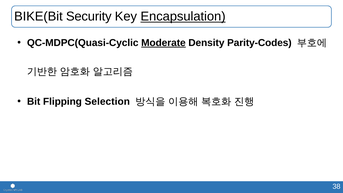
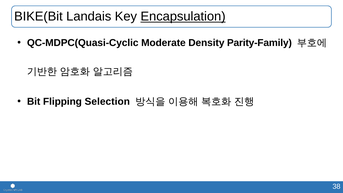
Security: Security -> Landais
Moderate underline: present -> none
Parity-Codes: Parity-Codes -> Parity-Family
